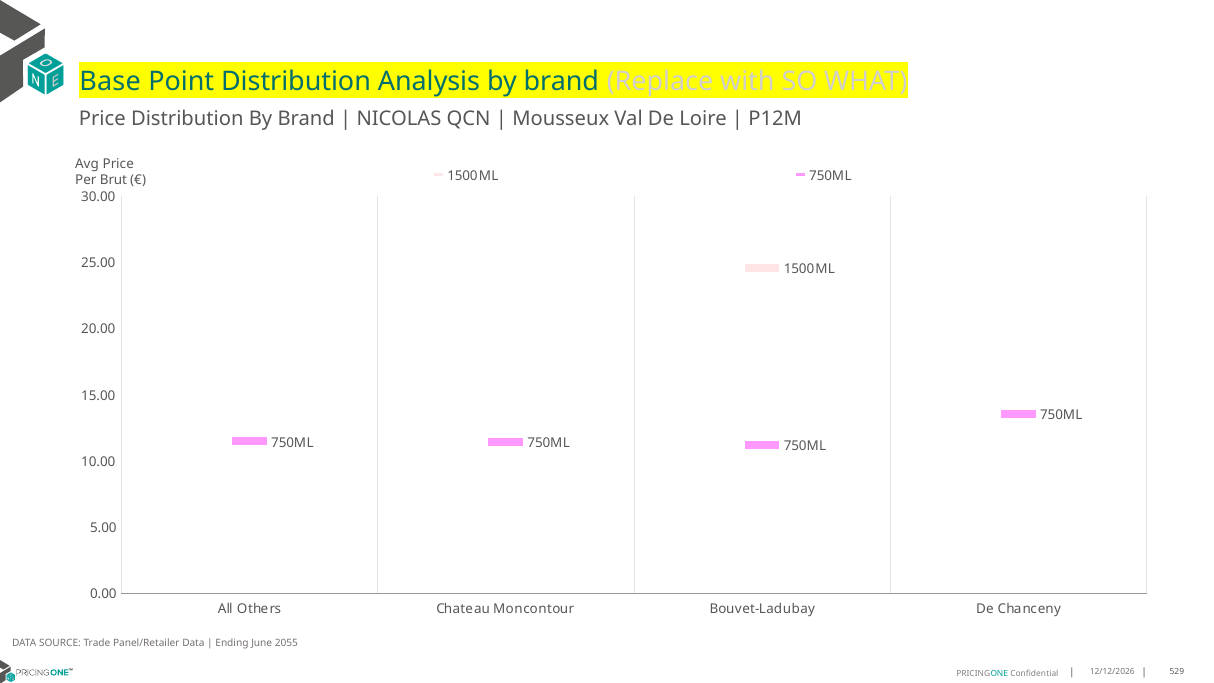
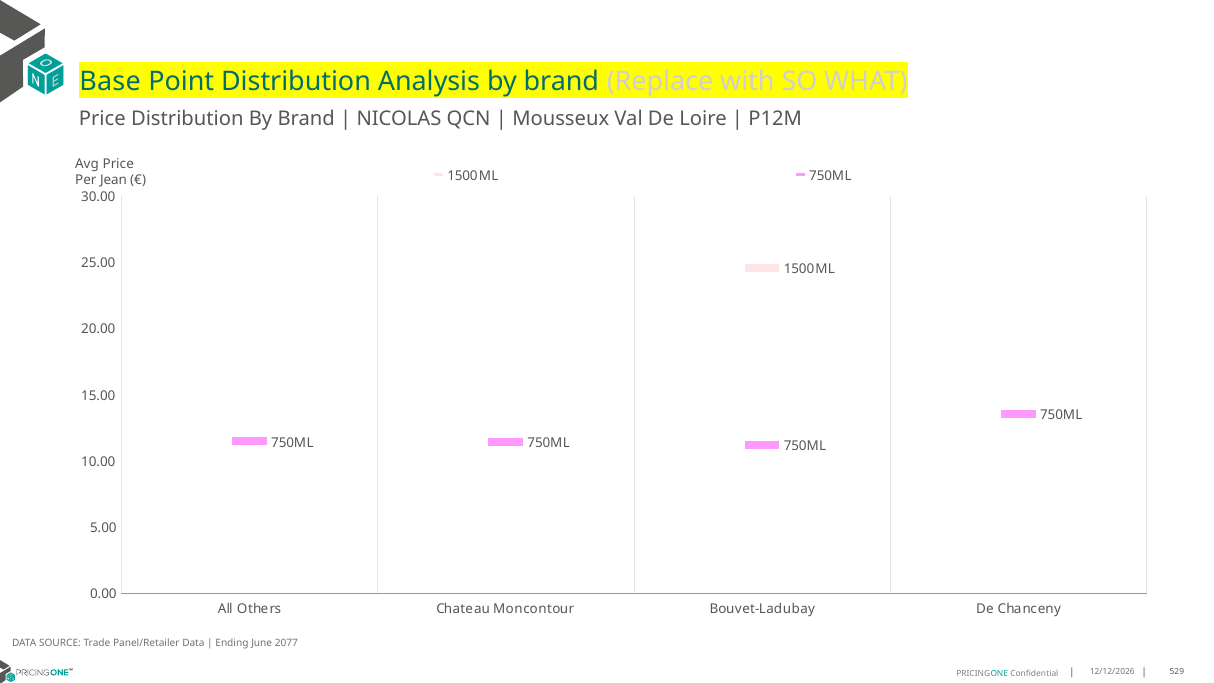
Brut: Brut -> Jean
2055: 2055 -> 2077
